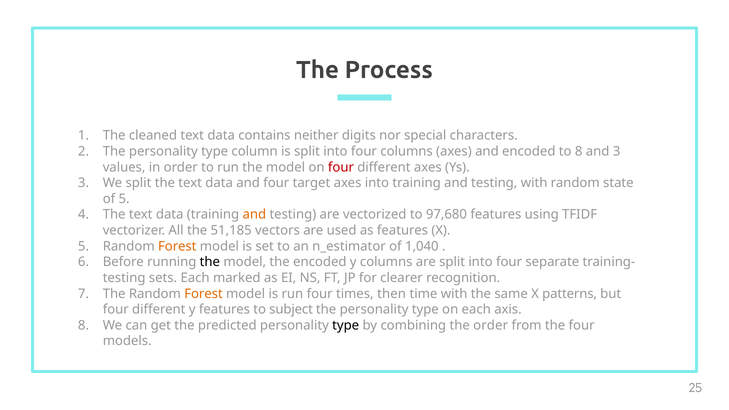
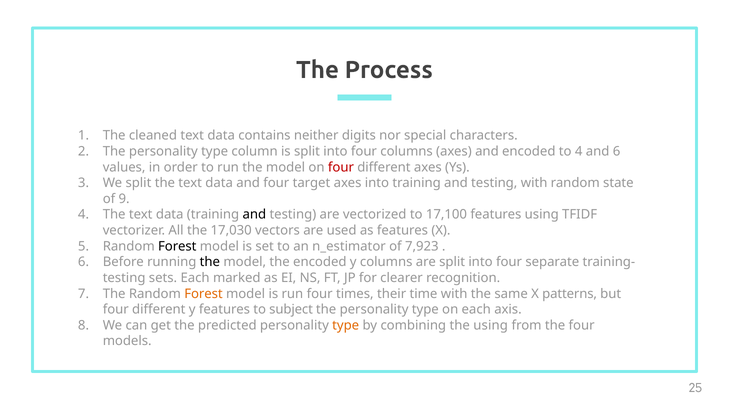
to 8: 8 -> 4
and 3: 3 -> 6
of 5: 5 -> 9
and at (254, 215) colour: orange -> black
97,680: 97,680 -> 17,100
51,185: 51,185 -> 17,030
Forest at (177, 246) colour: orange -> black
1,040: 1,040 -> 7,923
then: then -> their
type at (346, 325) colour: black -> orange
the order: order -> using
